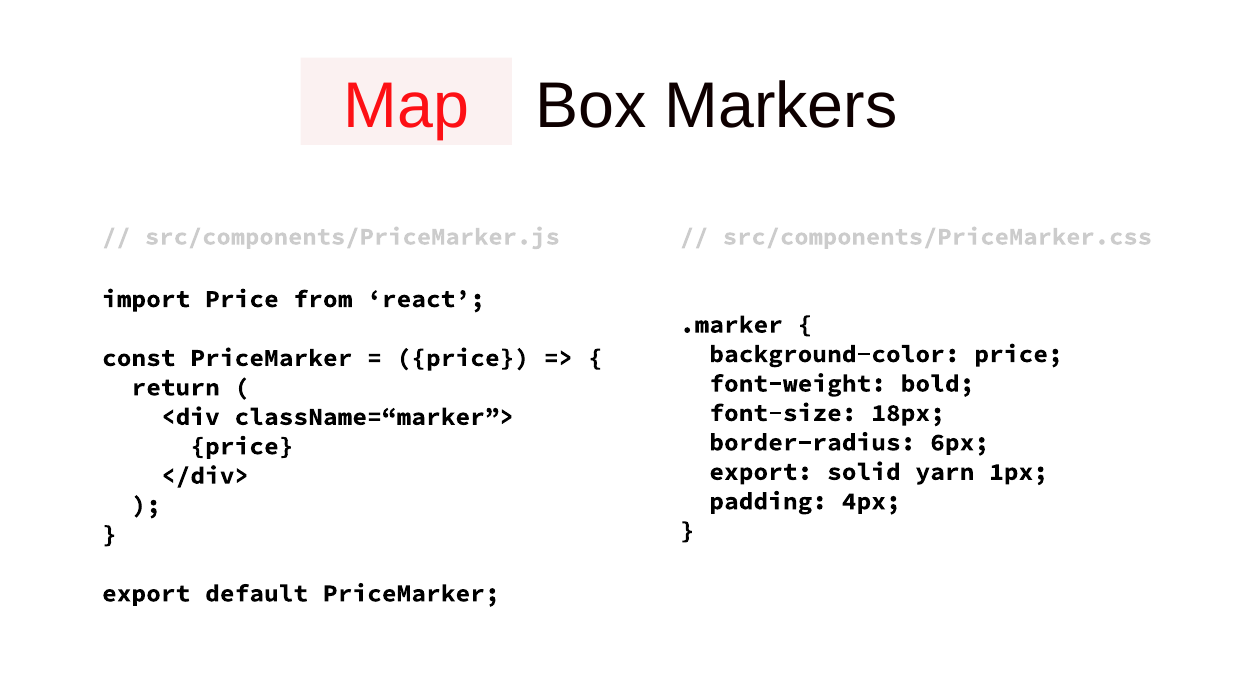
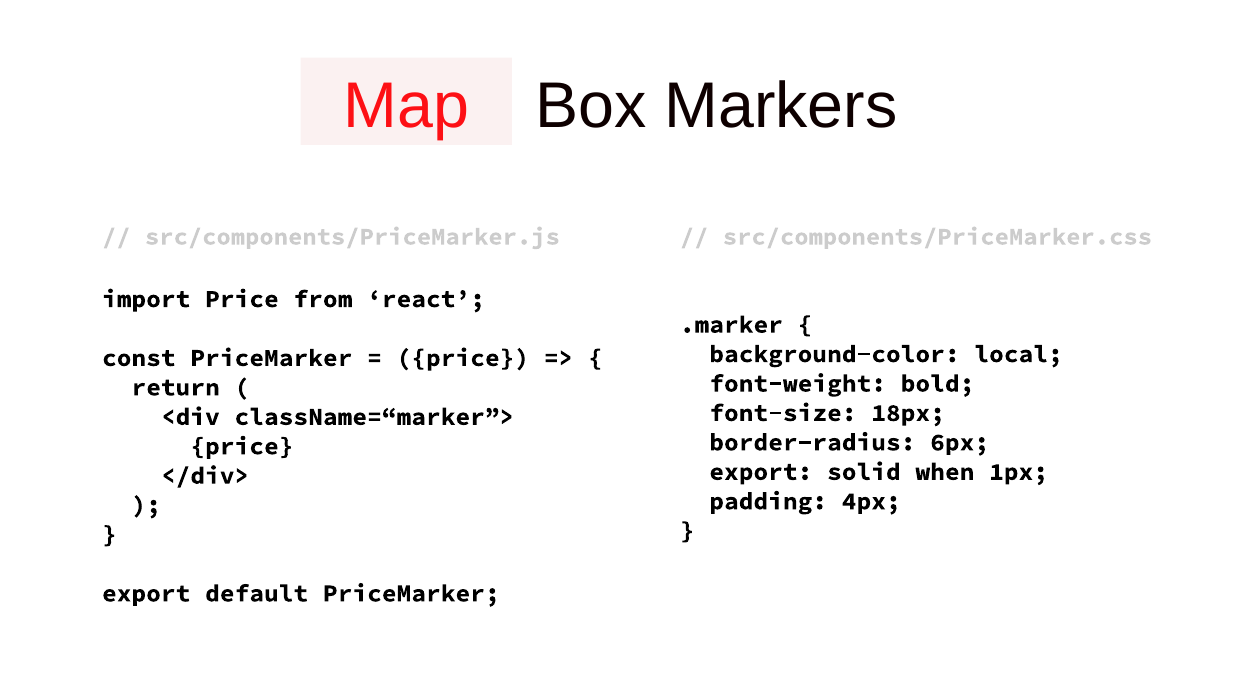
background-color price: price -> local
yarn: yarn -> when
